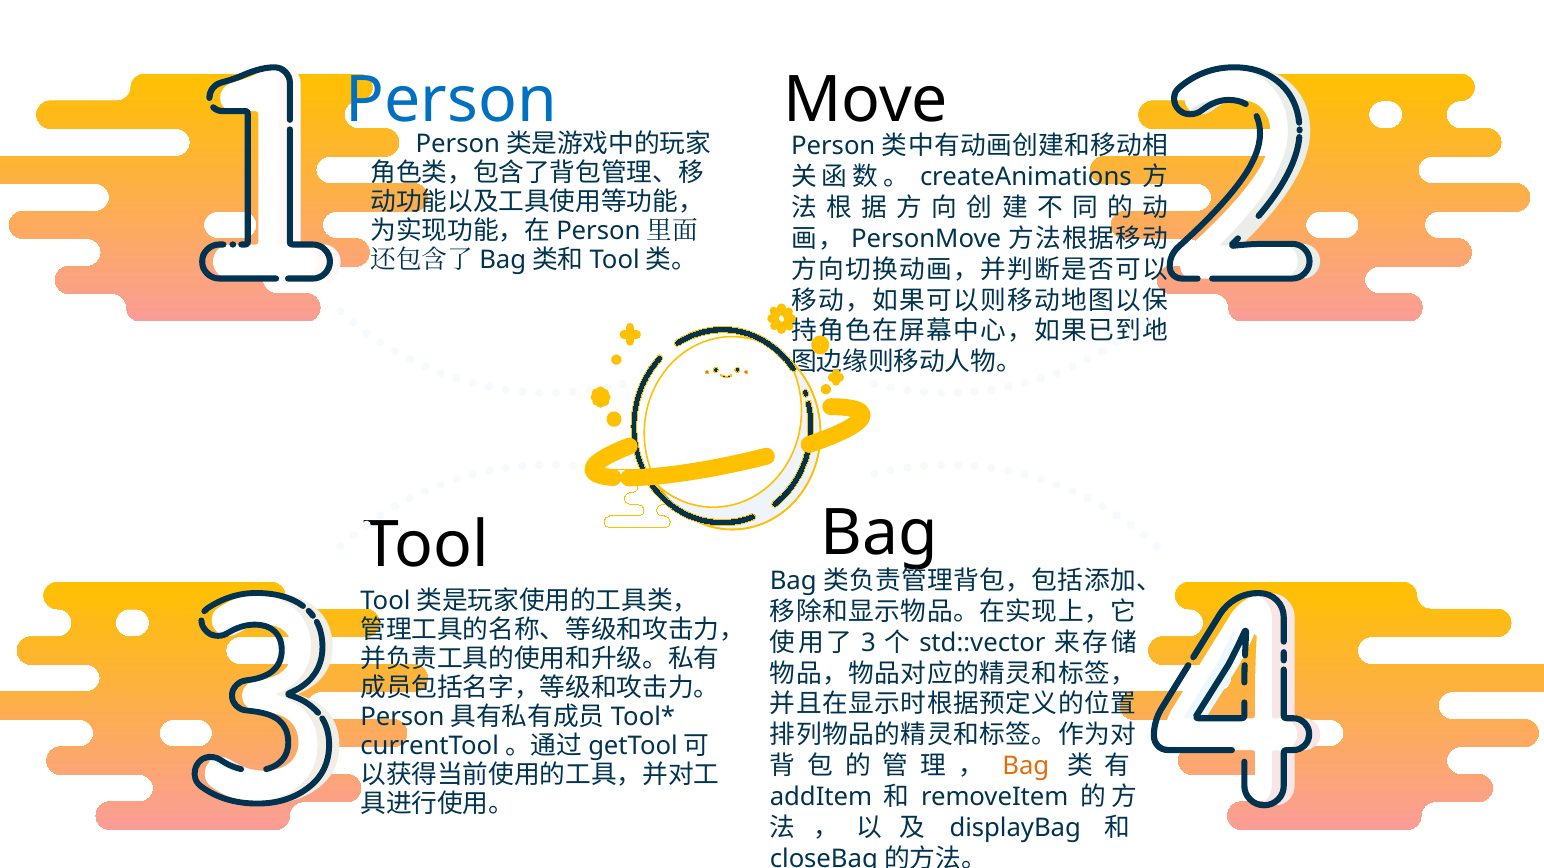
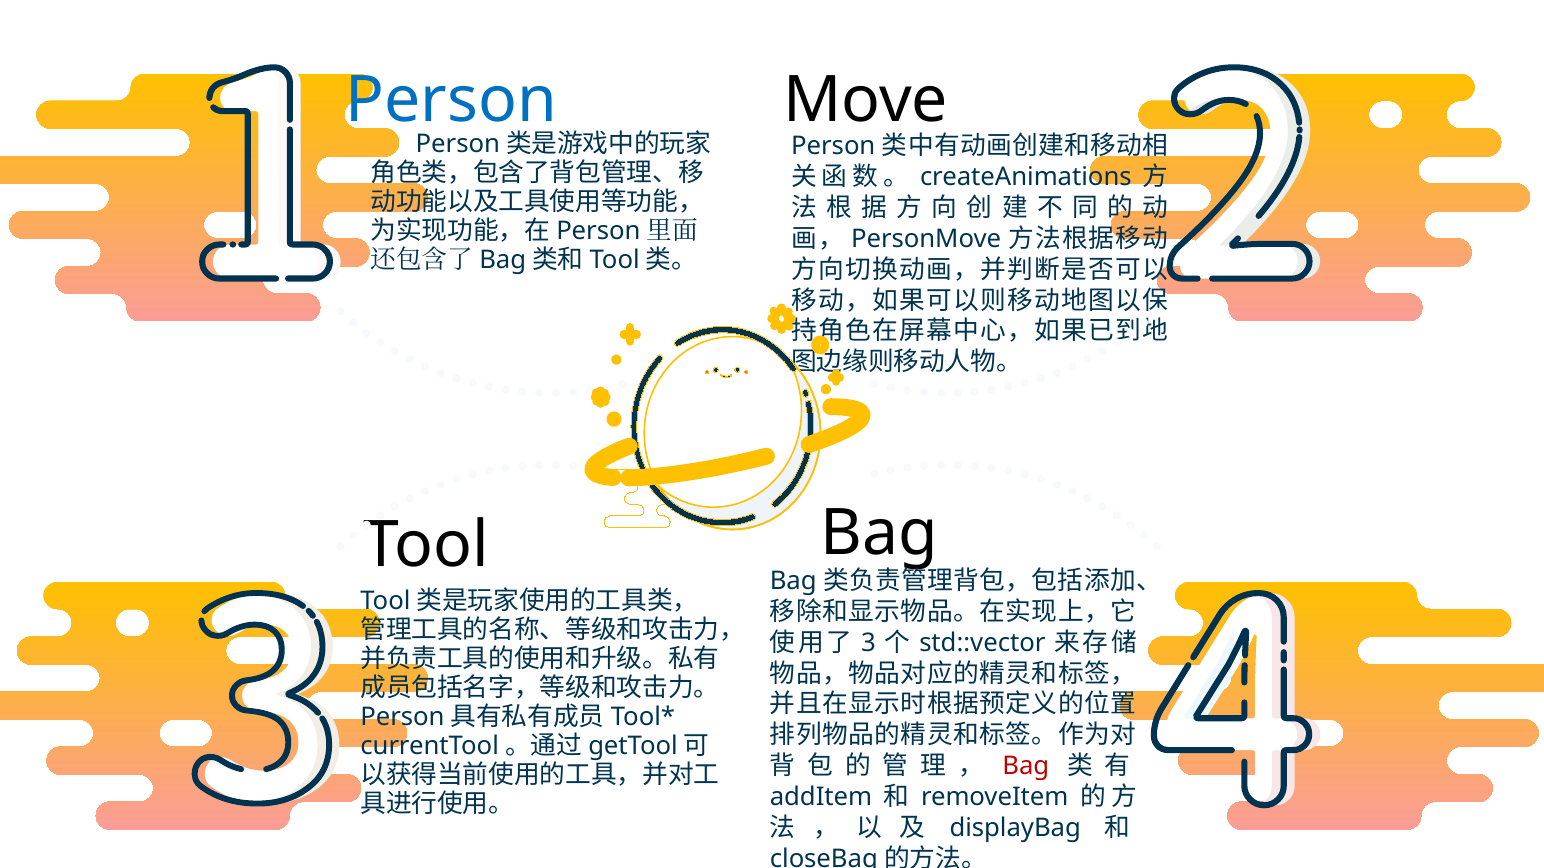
Bag at (1026, 767) colour: orange -> red
